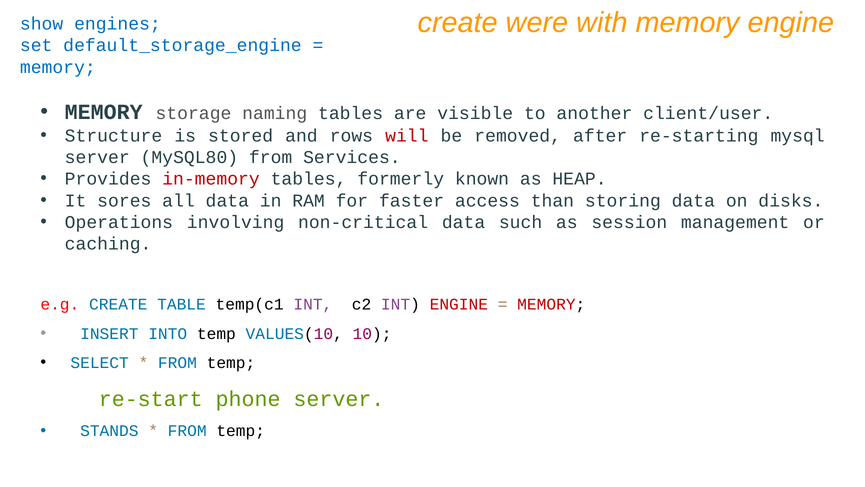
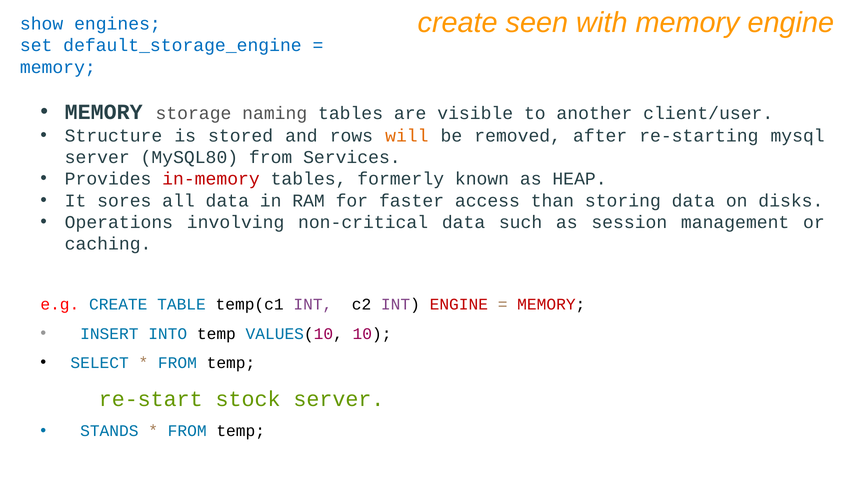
were: were -> seen
will colour: red -> orange
phone: phone -> stock
